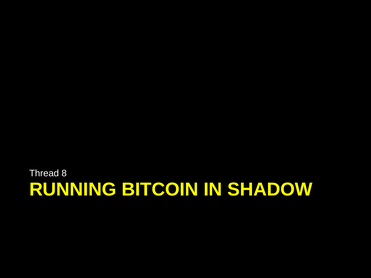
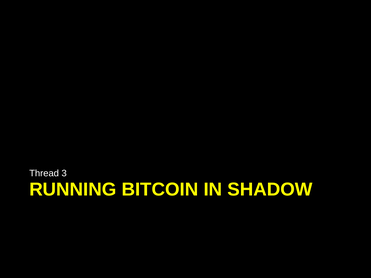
8: 8 -> 3
